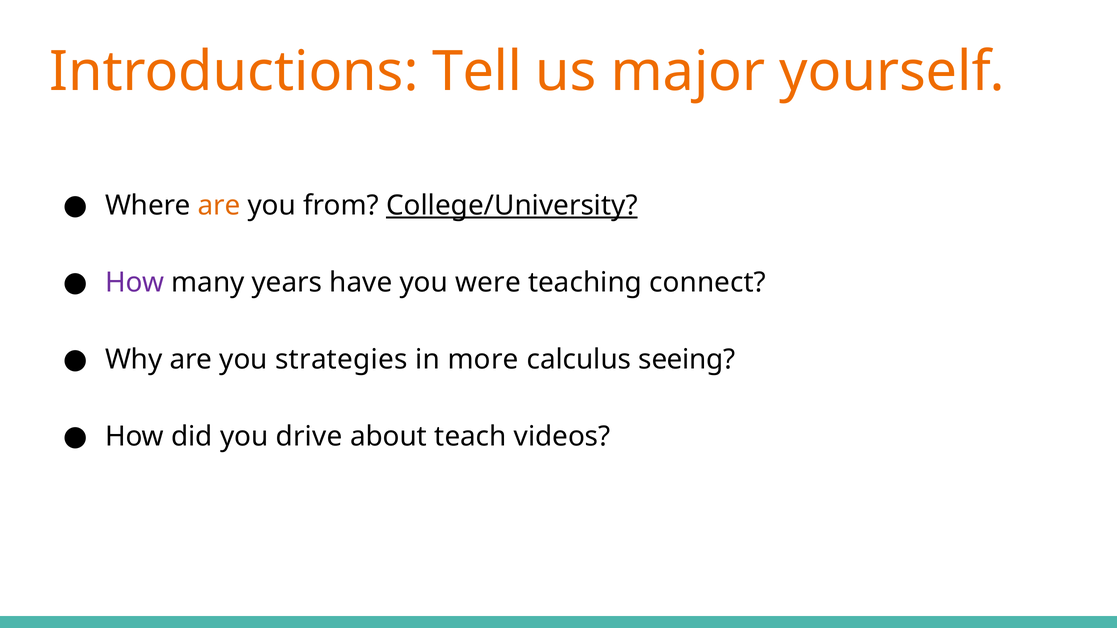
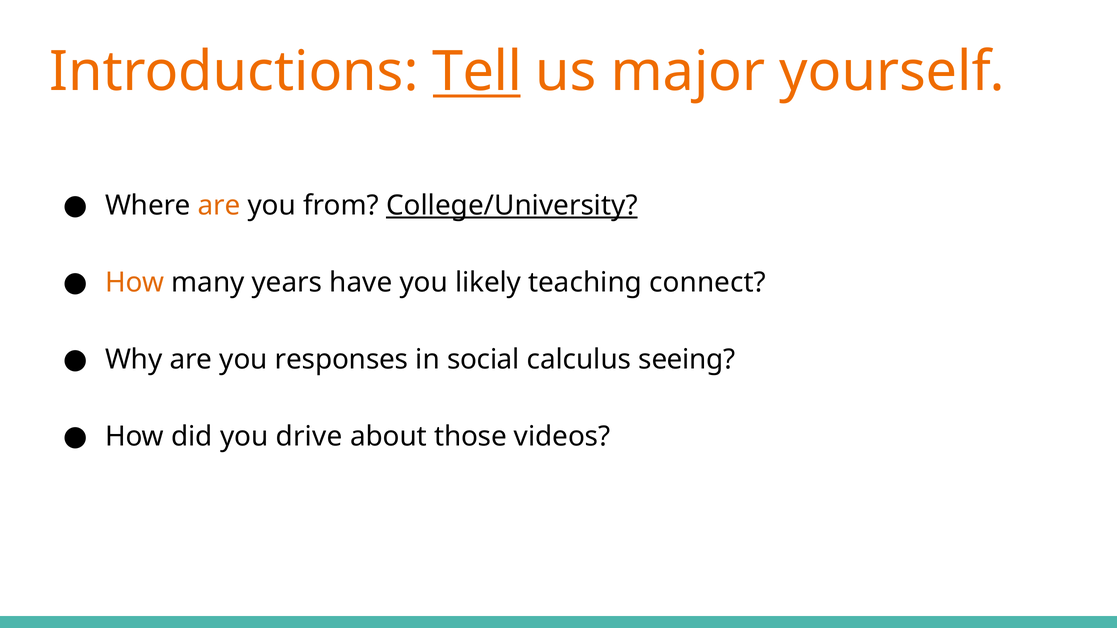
Tell underline: none -> present
How at (135, 283) colour: purple -> orange
were: were -> likely
strategies: strategies -> responses
more: more -> social
teach: teach -> those
